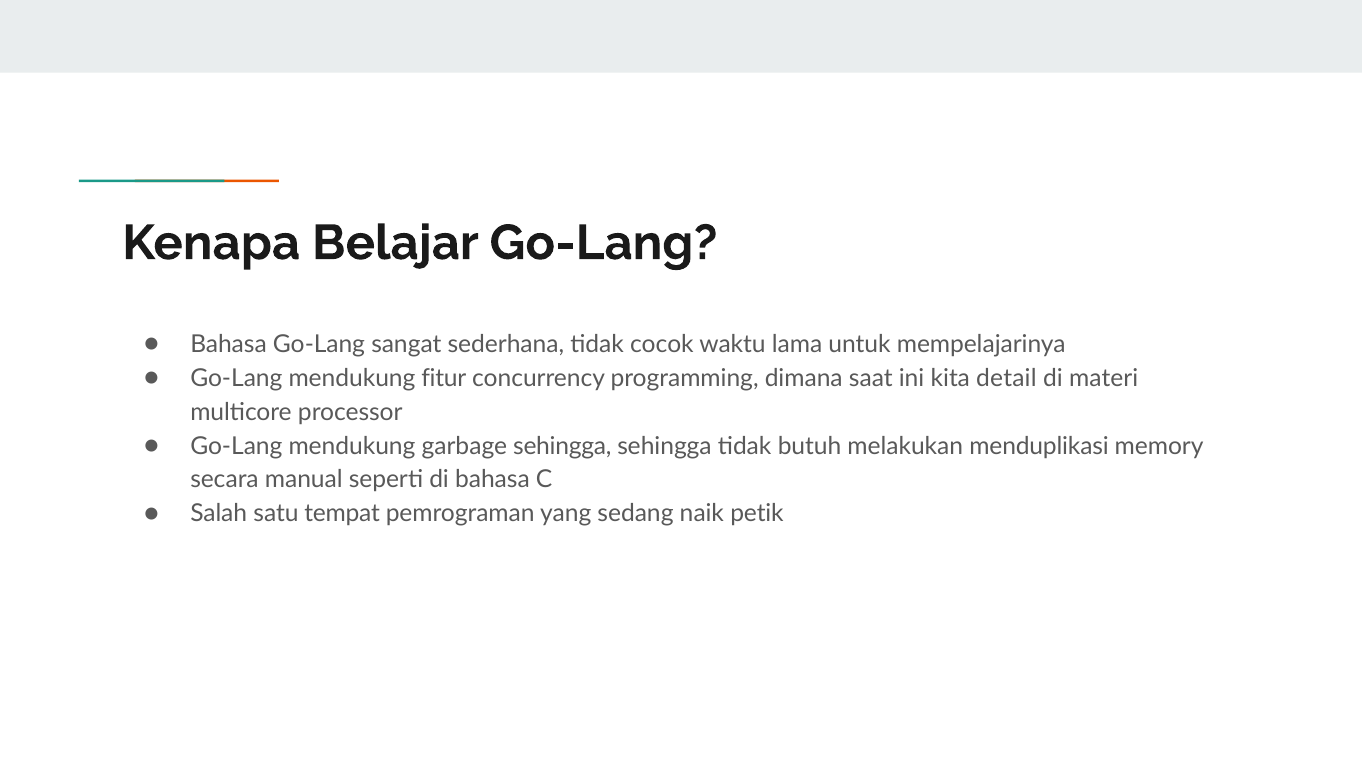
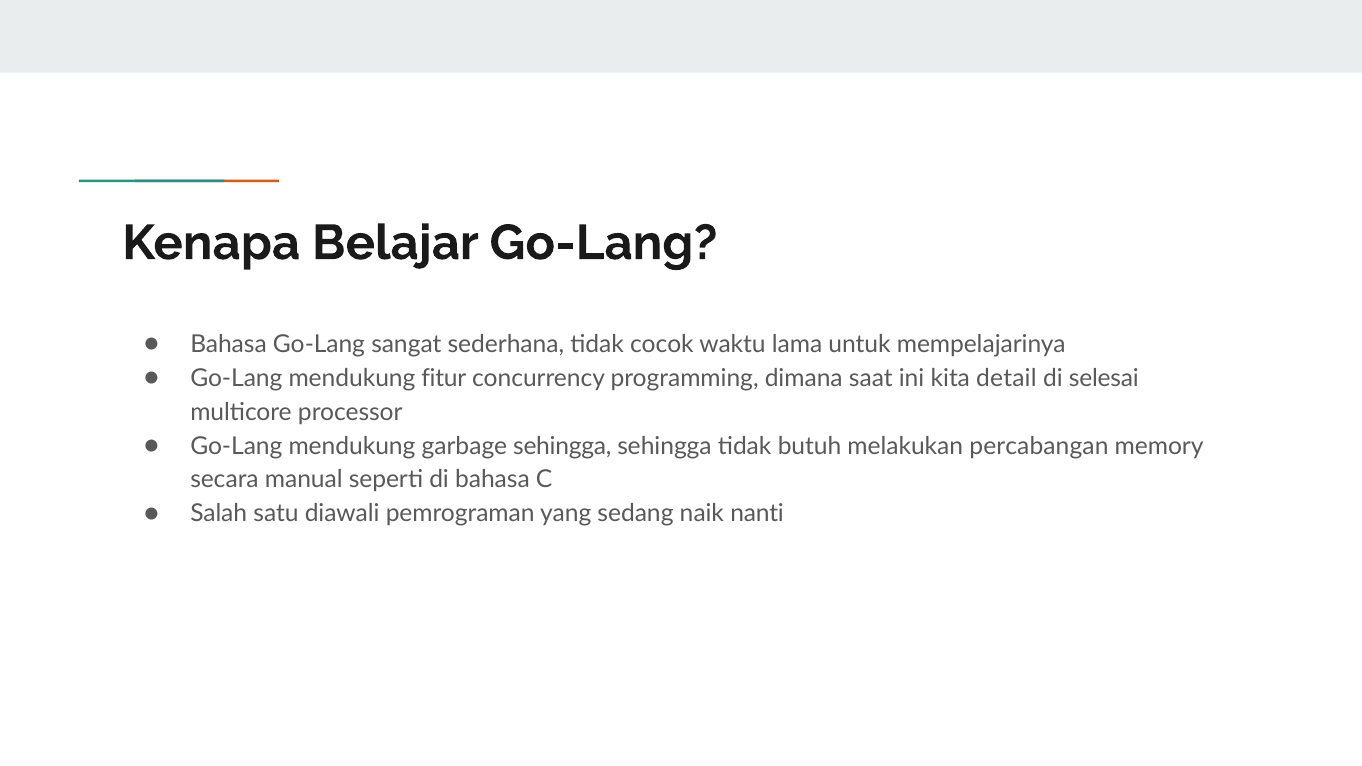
materi: materi -> selesai
menduplikasi: menduplikasi -> percabangan
tempat: tempat -> diawali
petik: petik -> nanti
